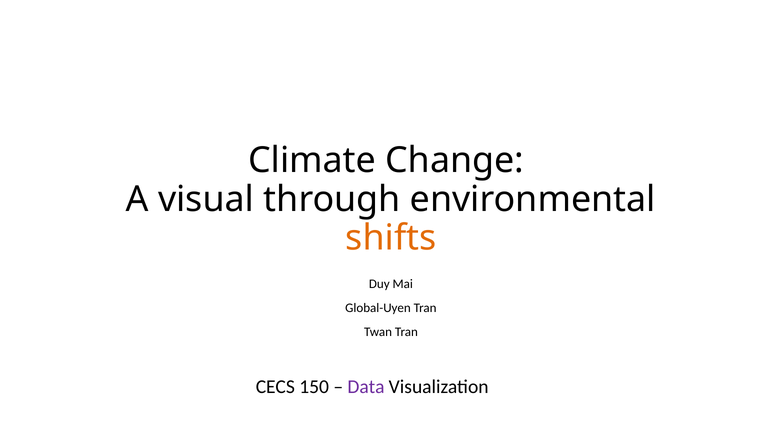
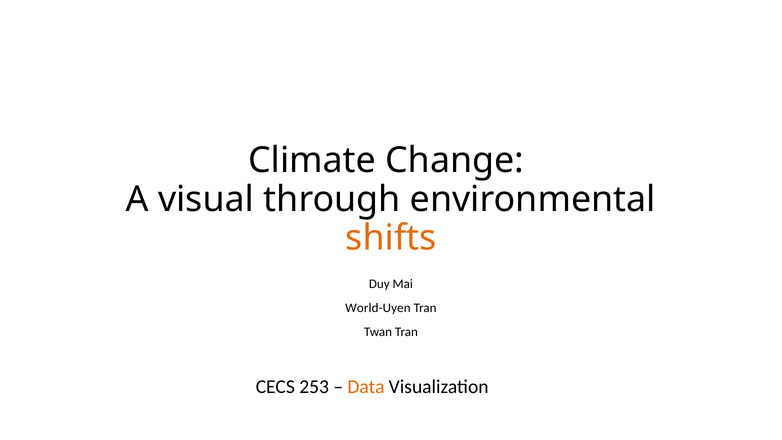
Global-Uyen: Global-Uyen -> World-Uyen
150: 150 -> 253
Data colour: purple -> orange
